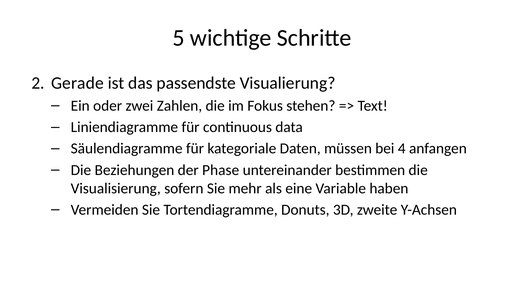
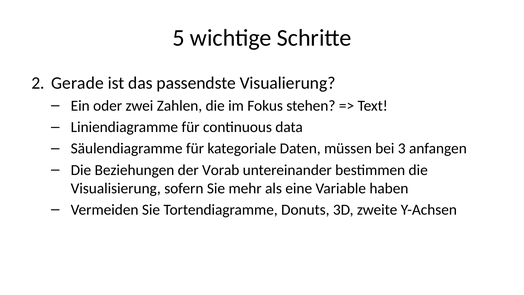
4: 4 -> 3
Phase: Phase -> Vorab
